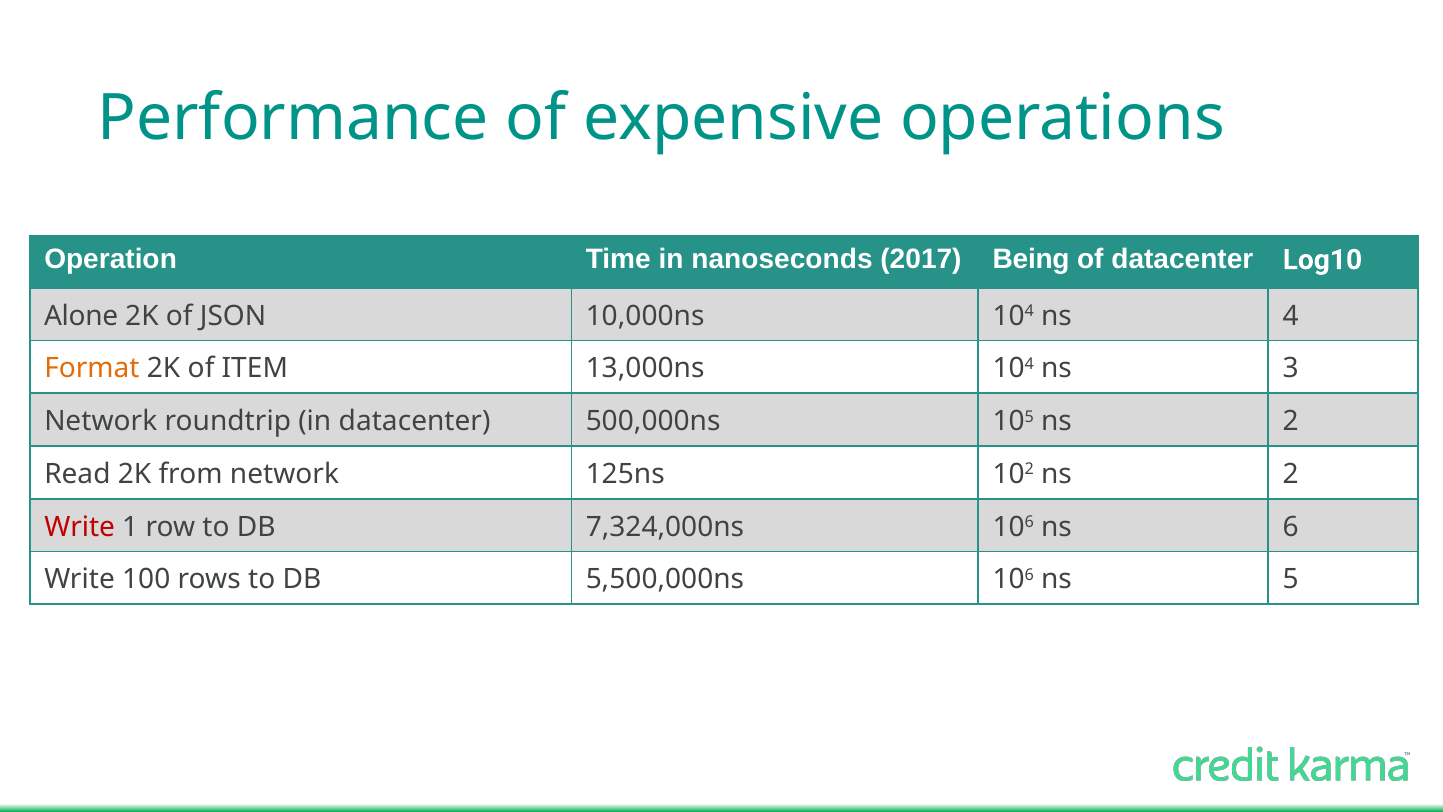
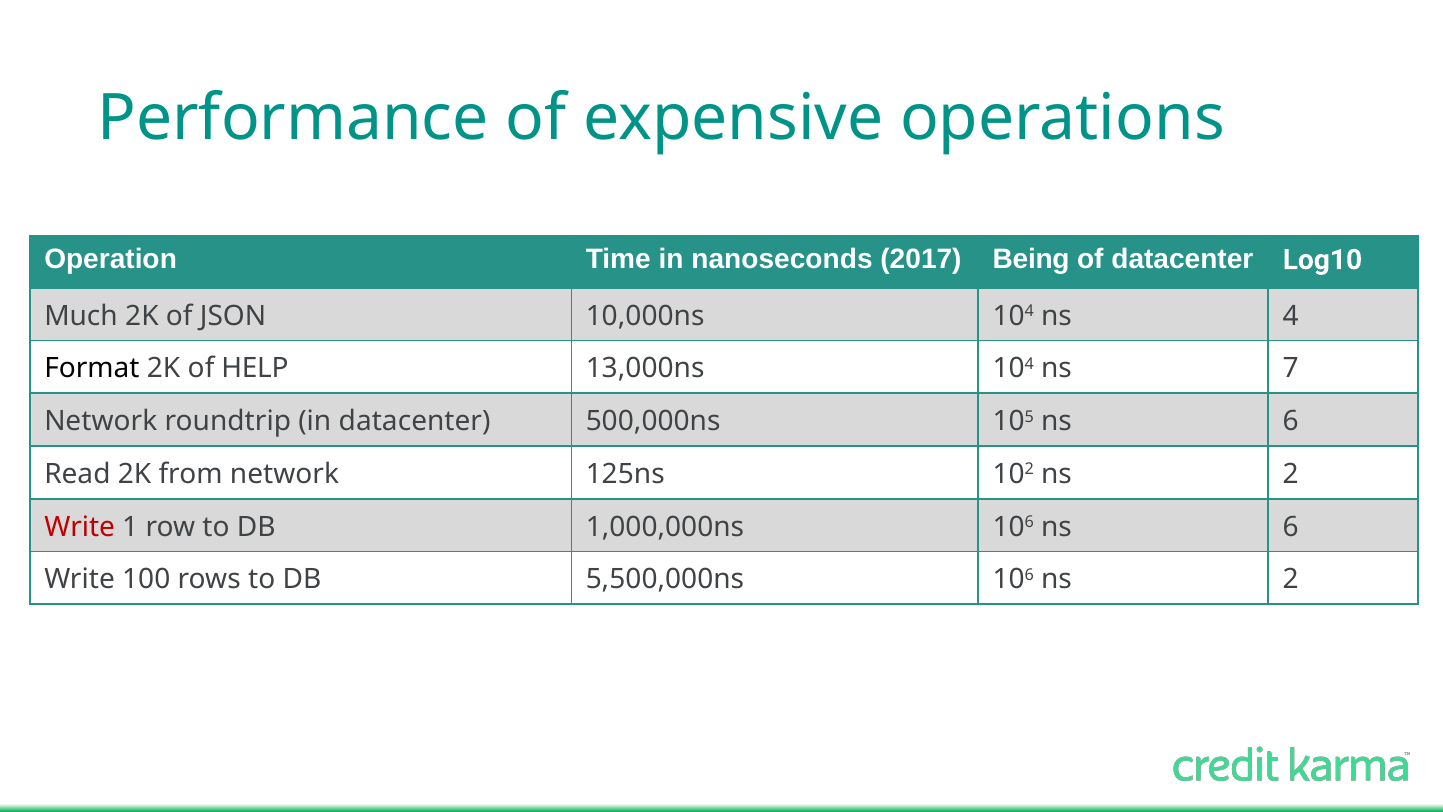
Alone: Alone -> Much
Format colour: orange -> black
ITEM: ITEM -> HELP
3: 3 -> 7
105 ns 2: 2 -> 6
7,324,000ns: 7,324,000ns -> 1,000,000ns
106 ns 5: 5 -> 2
